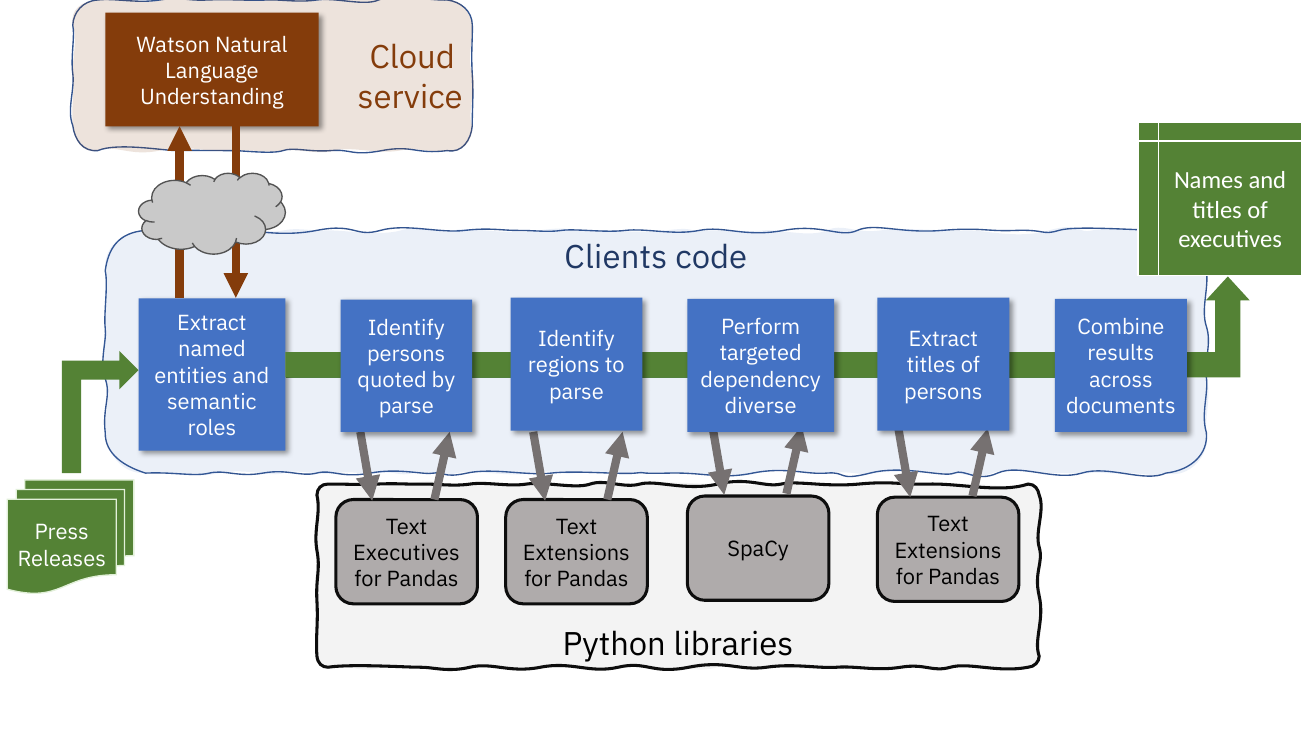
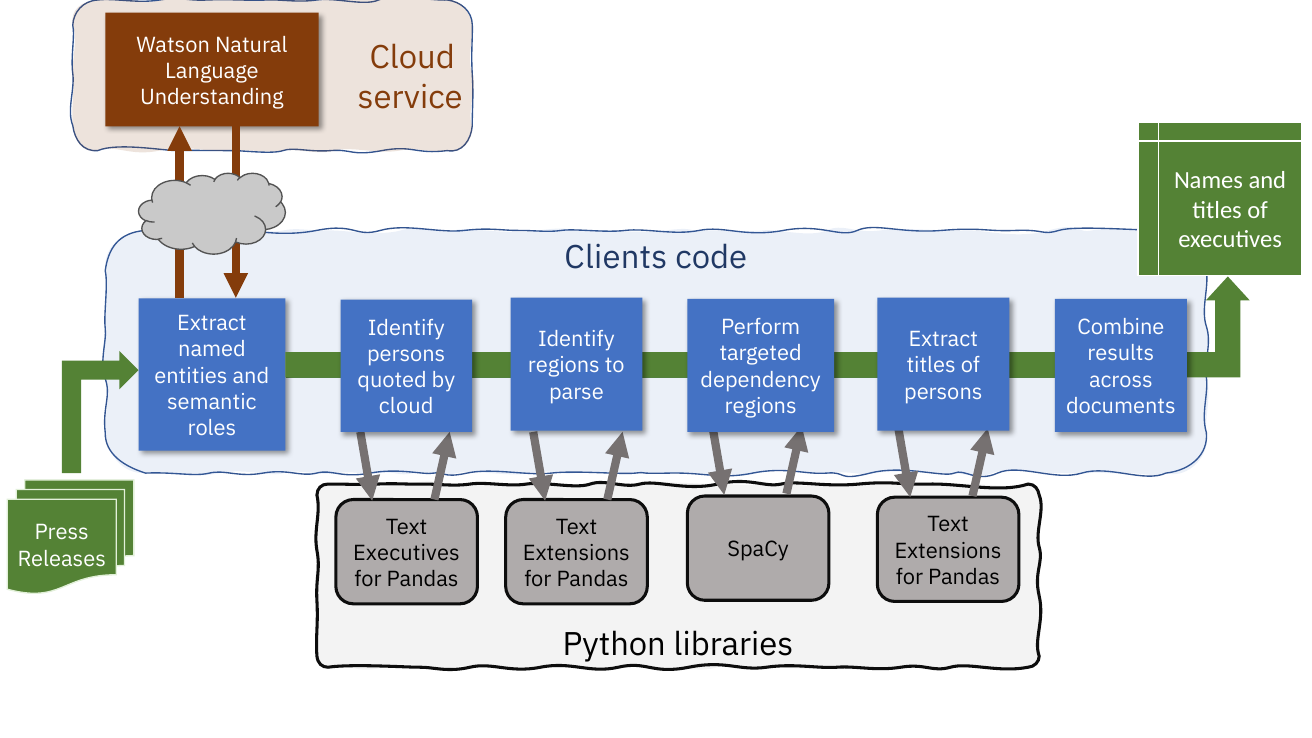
diverse at (761, 406): diverse -> regions
parse at (406, 407): parse -> cloud
